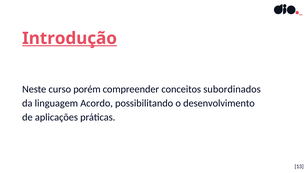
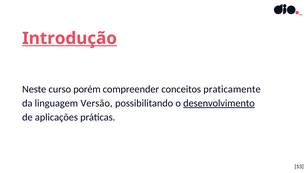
subordinados: subordinados -> praticamente
Acordo: Acordo -> Versão
desenvolvimento underline: none -> present
